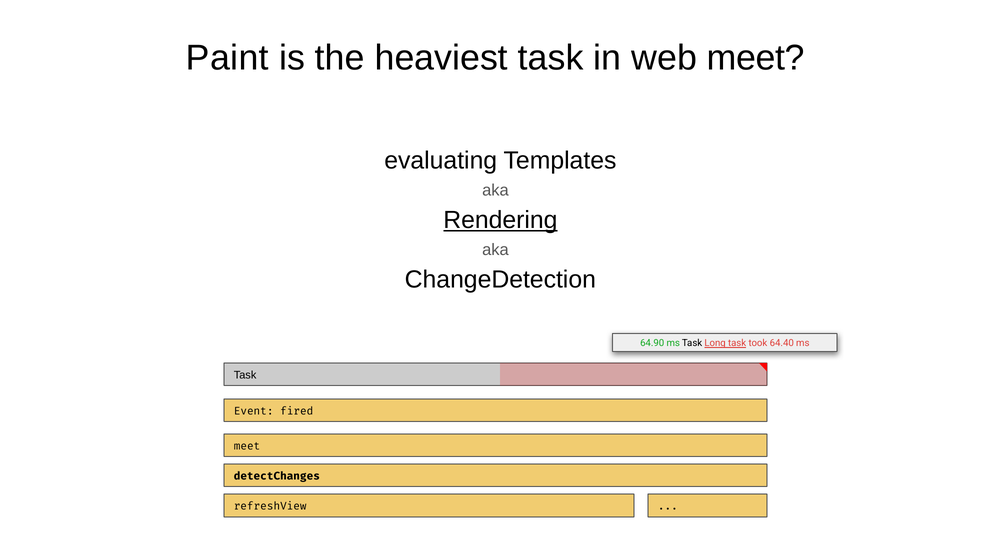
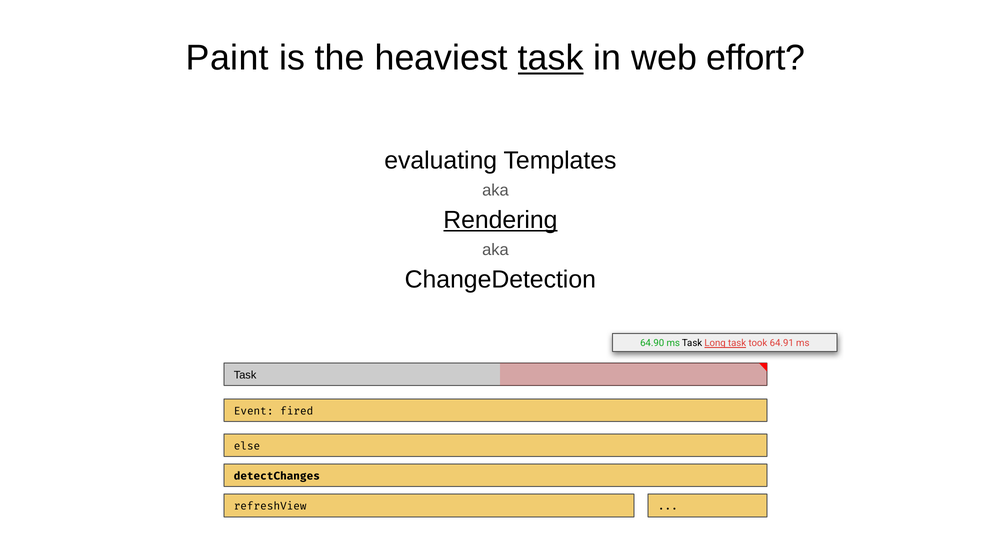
task at (551, 58) underline: none -> present
web meet: meet -> effort
64.40: 64.40 -> 64.91
meet at (247, 446): meet -> else
